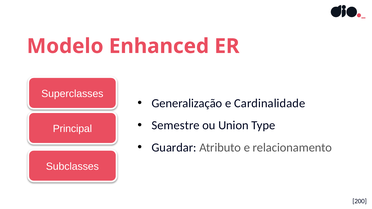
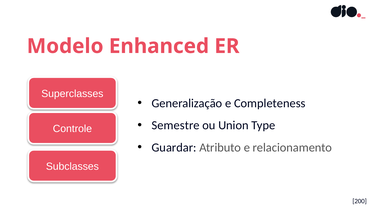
Cardinalidade: Cardinalidade -> Completeness
Principal: Principal -> Controle
